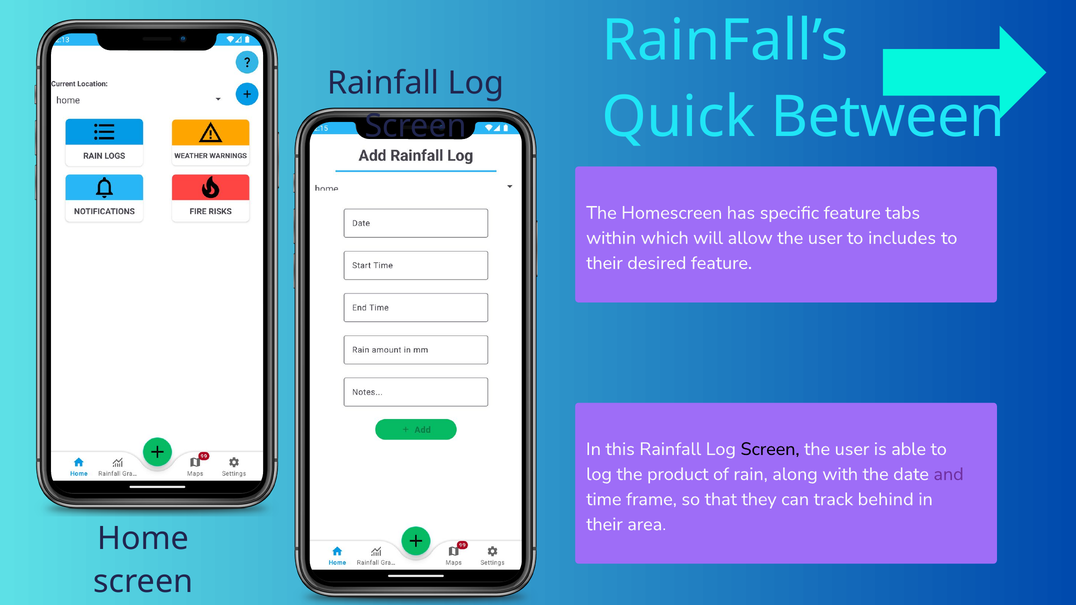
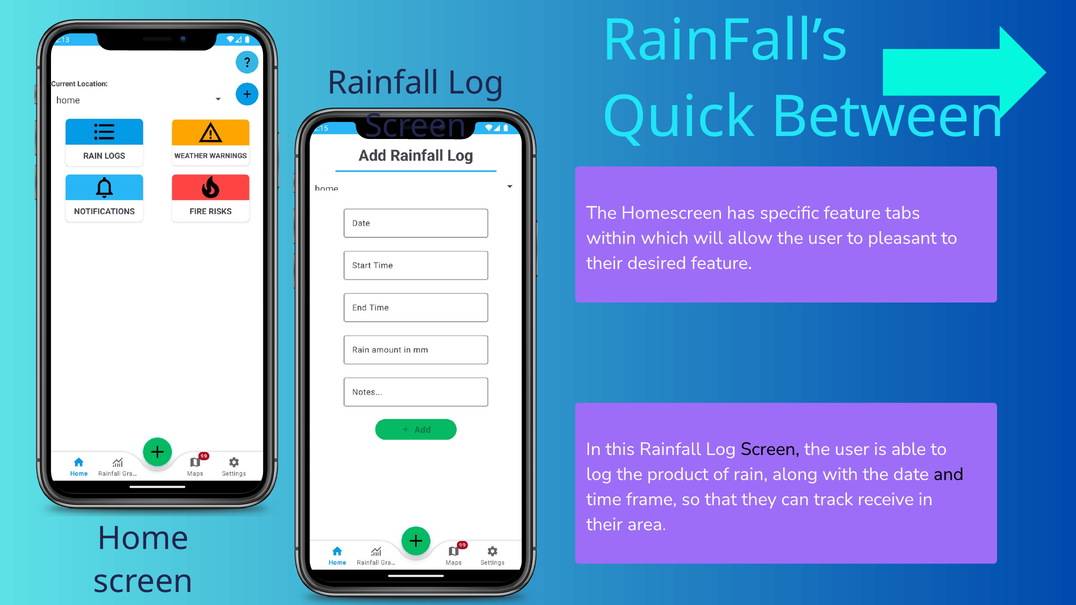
includes: includes -> pleasant
and colour: purple -> black
behind: behind -> receive
